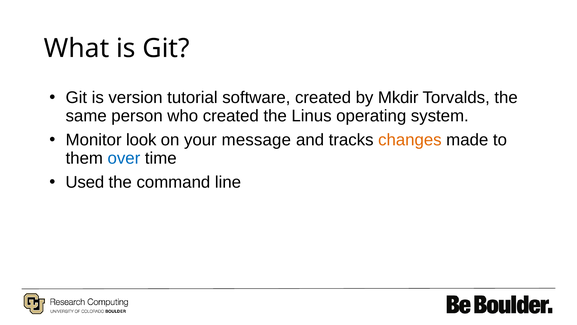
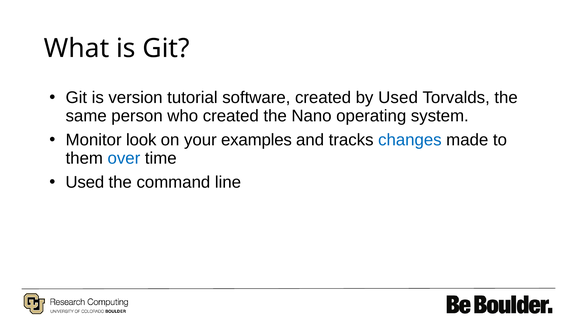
by Mkdir: Mkdir -> Used
Linus: Linus -> Nano
message: message -> examples
changes colour: orange -> blue
